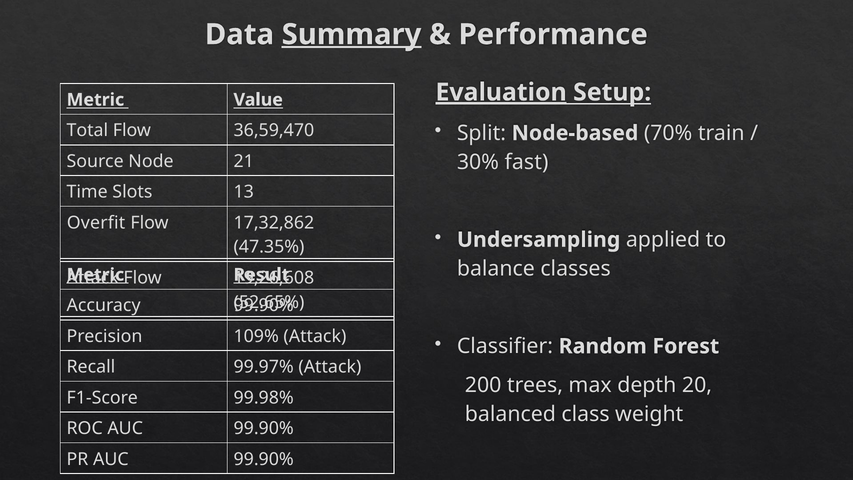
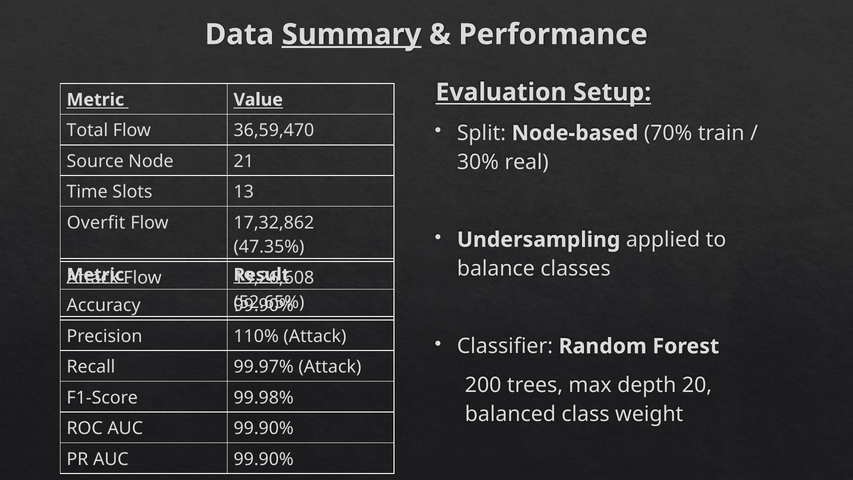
Evaluation underline: present -> none
fast: fast -> real
109%: 109% -> 110%
